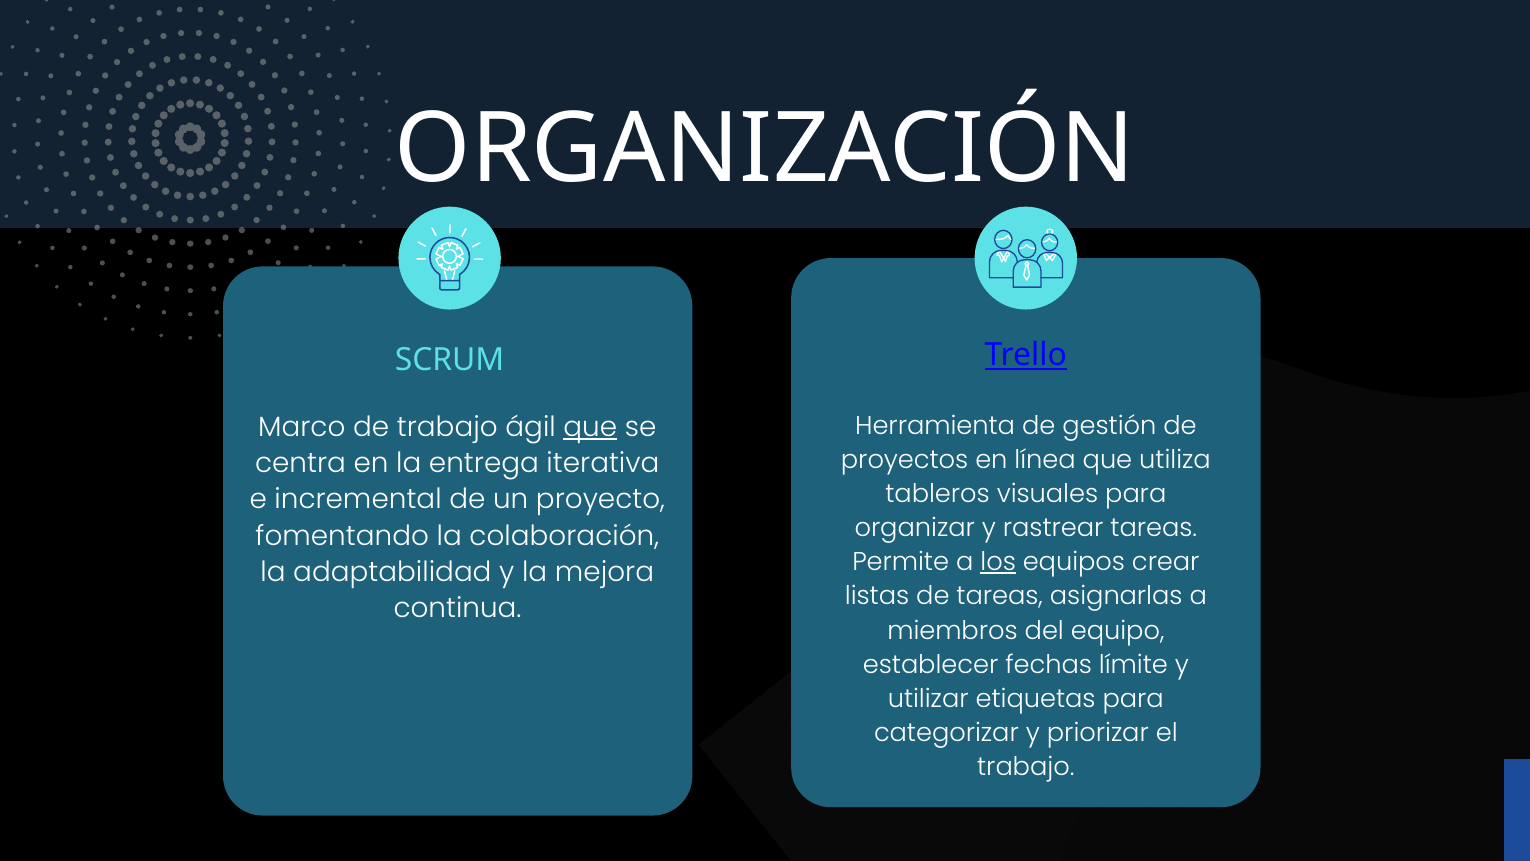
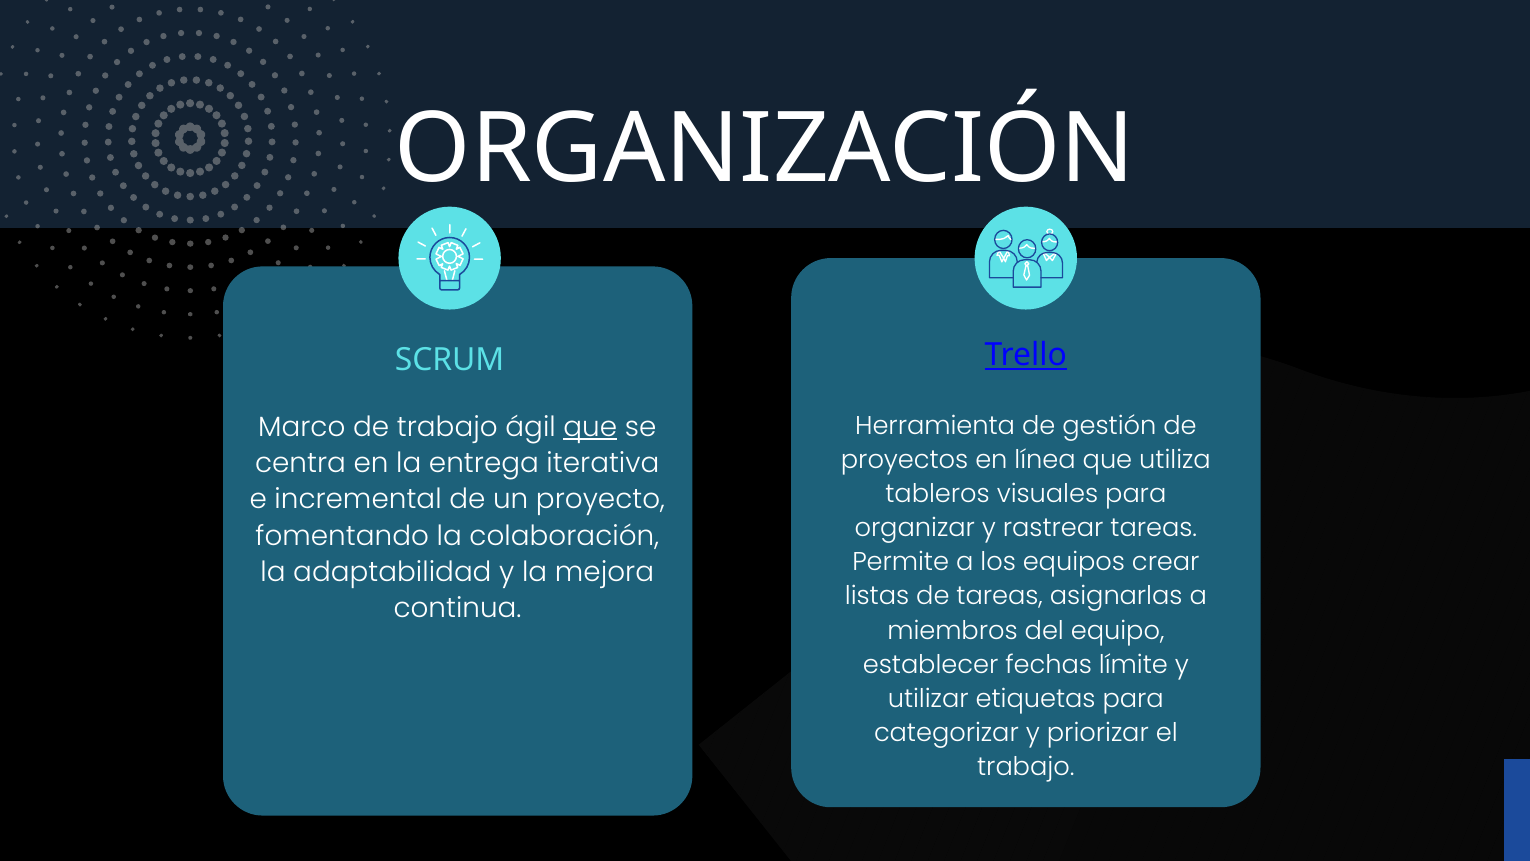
los underline: present -> none
